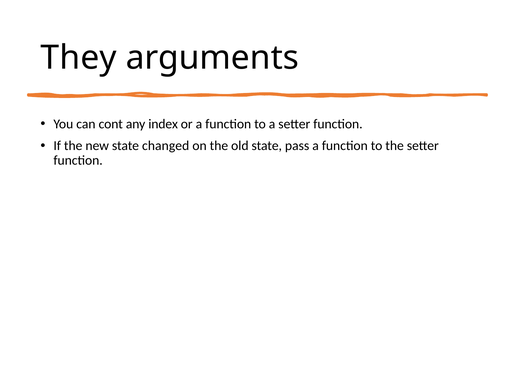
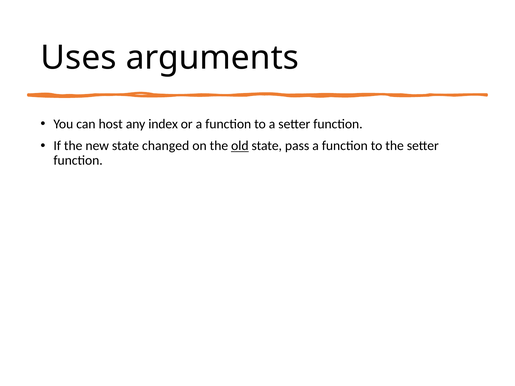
They: They -> Uses
cont: cont -> host
old underline: none -> present
